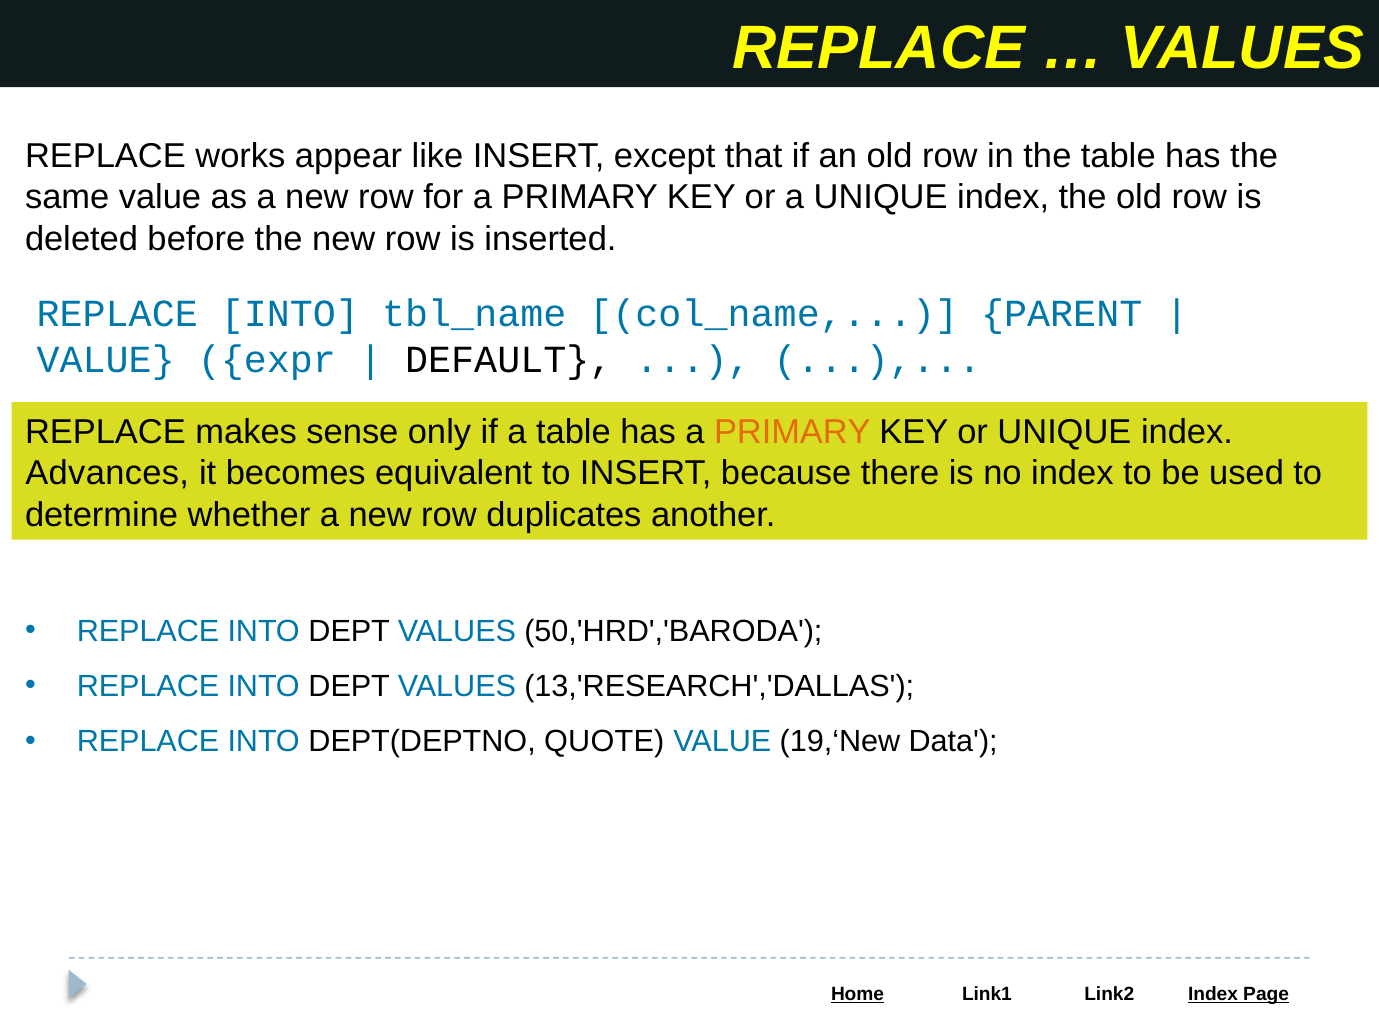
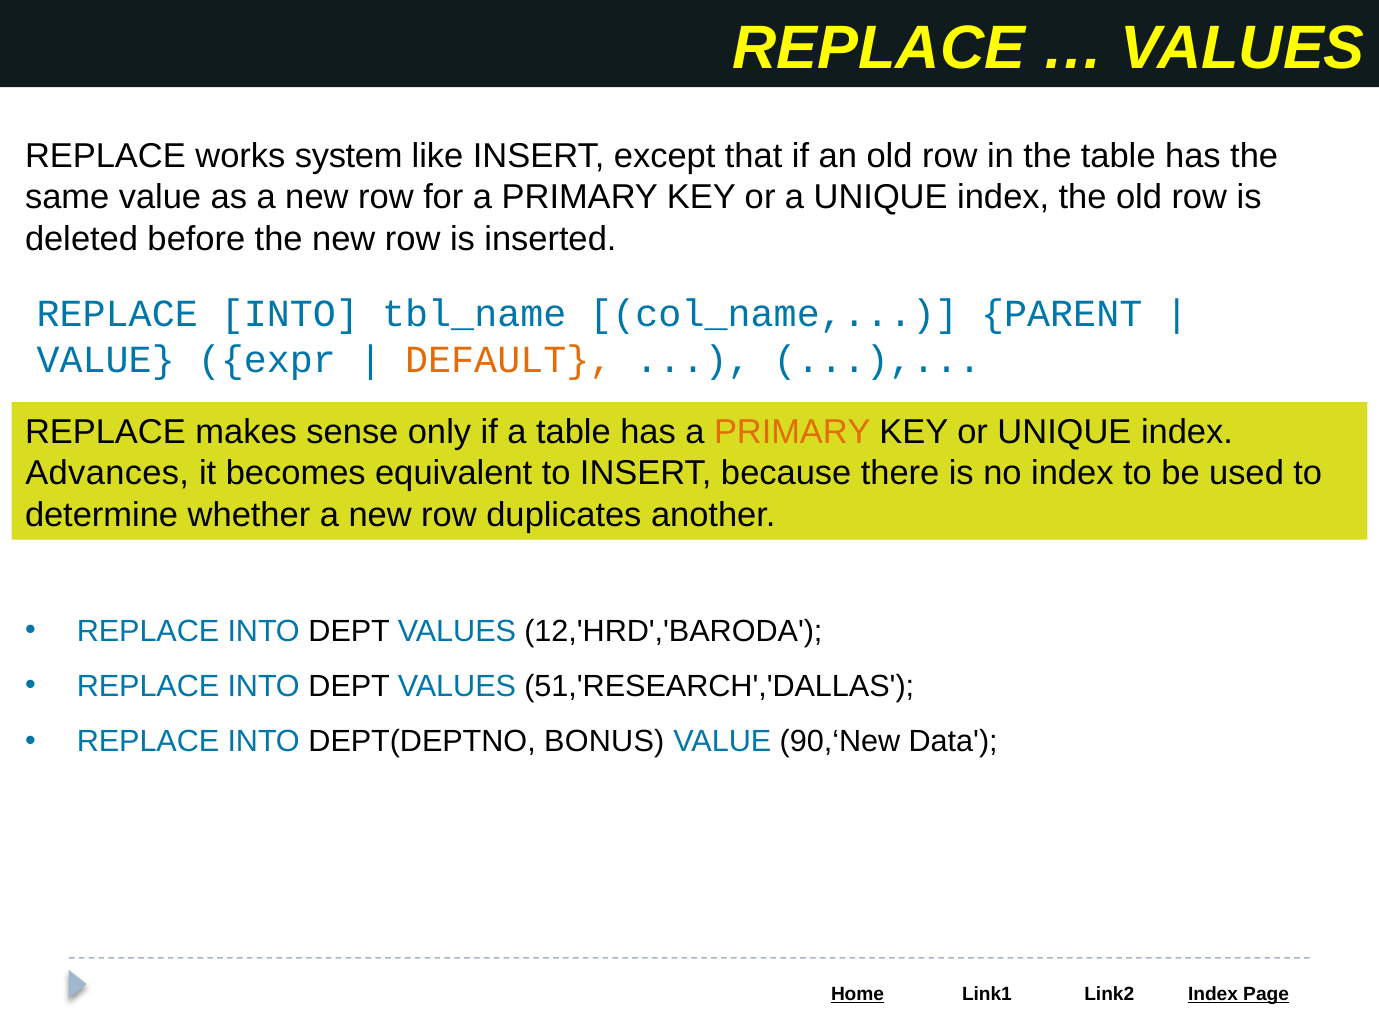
appear: appear -> system
DEFAULT colour: black -> orange
50,'HRD','BARODA: 50,'HRD','BARODA -> 12,'HRD','BARODA
13,'RESEARCH','DALLAS: 13,'RESEARCH','DALLAS -> 51,'RESEARCH','DALLAS
QUOTE: QUOTE -> BONUS
19,‘New: 19,‘New -> 90,‘New
